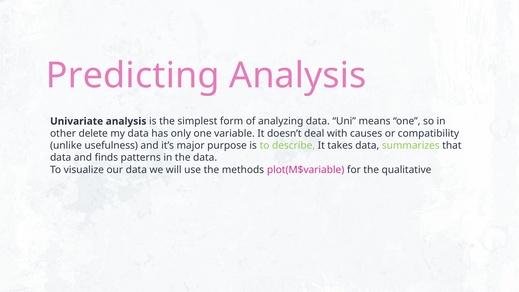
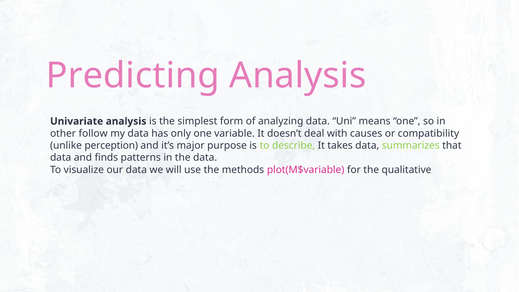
delete: delete -> follow
usefulness: usefulness -> perception
